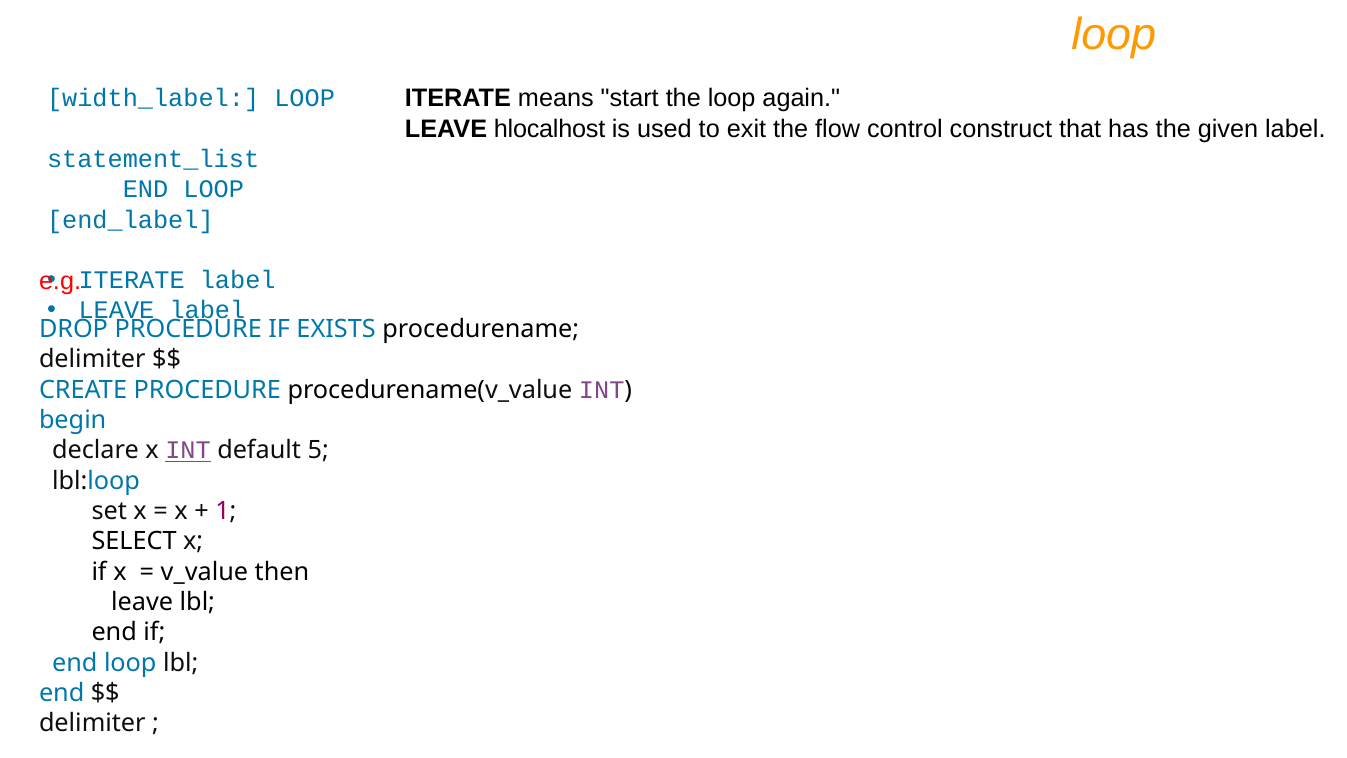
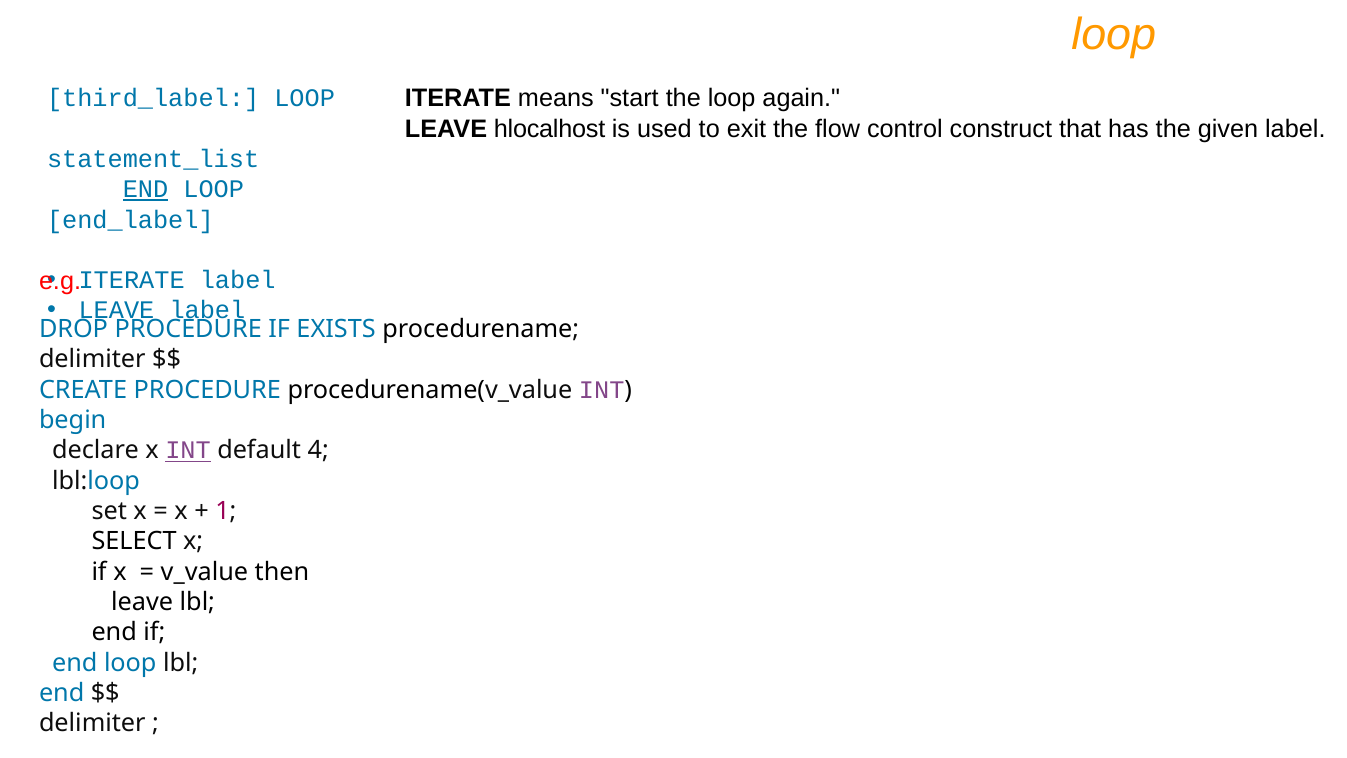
width_label: width_label -> third_label
END at (146, 189) underline: none -> present
5: 5 -> 4
